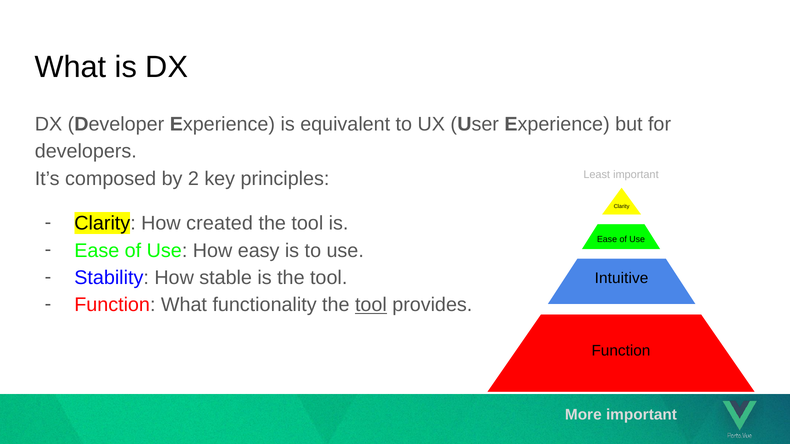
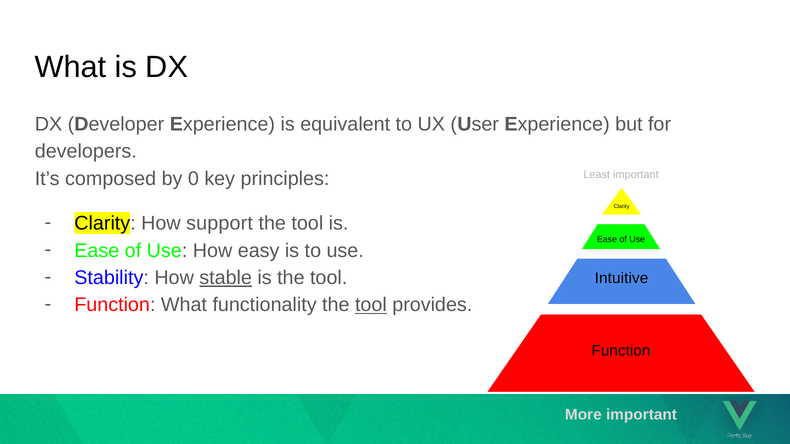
2: 2 -> 0
created: created -> support
stable underline: none -> present
